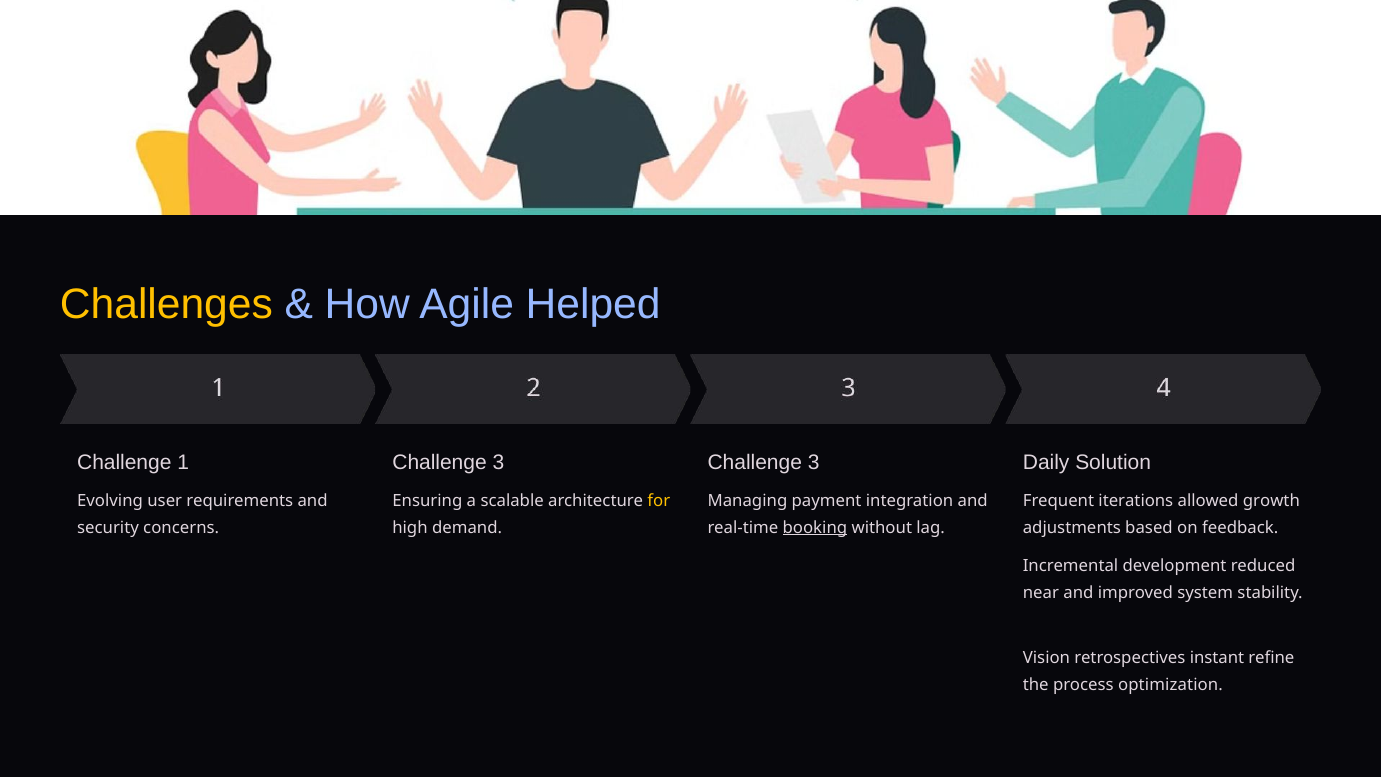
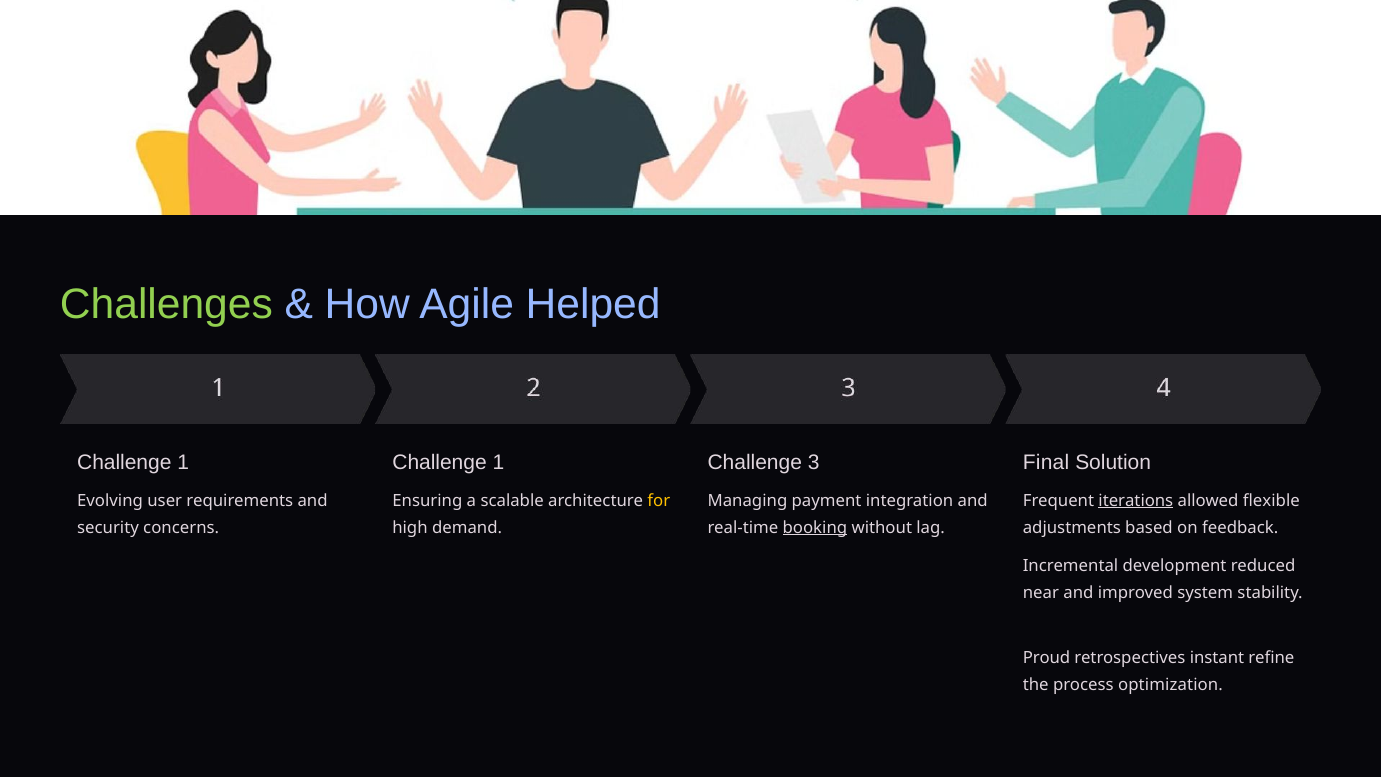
Challenges colour: yellow -> light green
3 at (498, 463): 3 -> 1
Daily: Daily -> Final
iterations underline: none -> present
growth: growth -> flexible
Vision: Vision -> Proud
